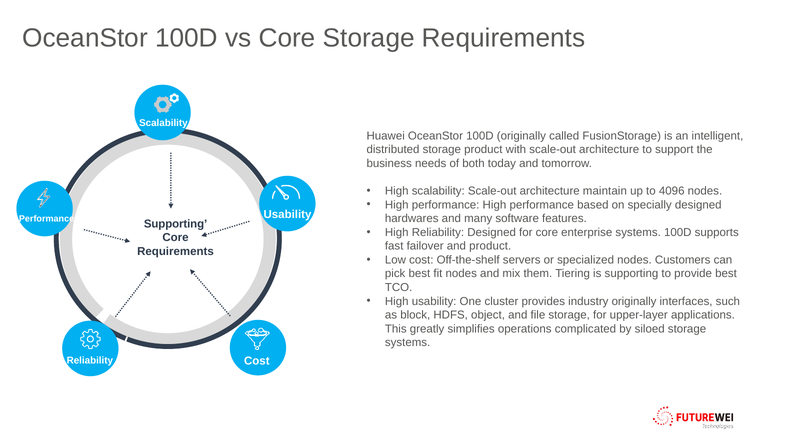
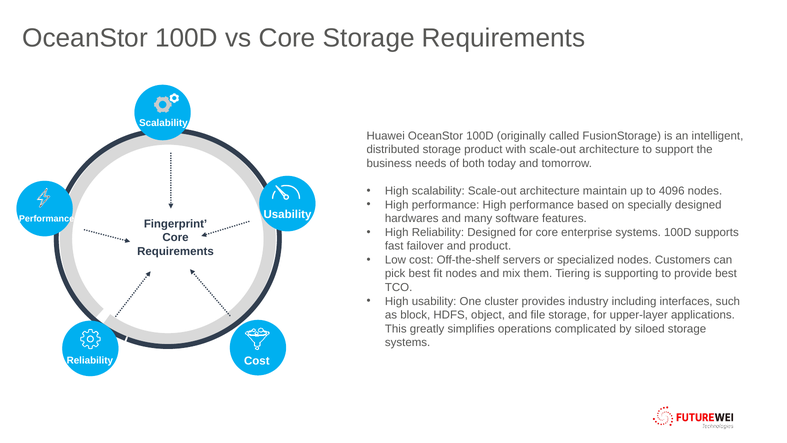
Supporting at (176, 224): Supporting -> Fingerprint
industry originally: originally -> including
